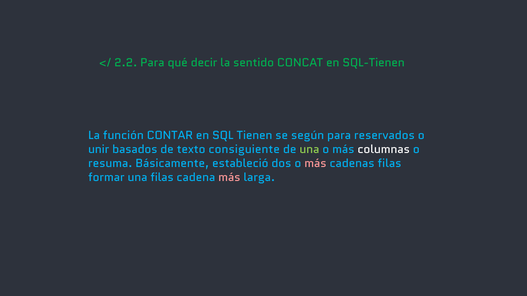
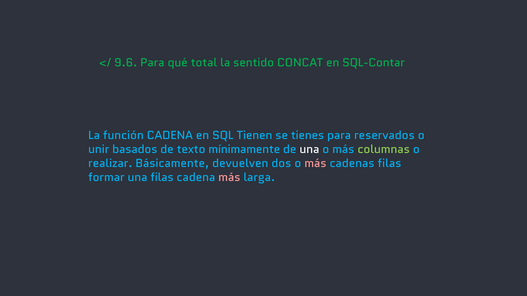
2.2: 2.2 -> 9.6
decir: decir -> total
SQL-Tienen: SQL-Tienen -> SQL-Contar
función CONTAR: CONTAR -> CADENA
según: según -> tienes
consiguiente: consiguiente -> mínimamente
una at (309, 150) colour: light green -> white
columnas colour: white -> light green
resuma: resuma -> realizar
estableció: estableció -> devuelven
